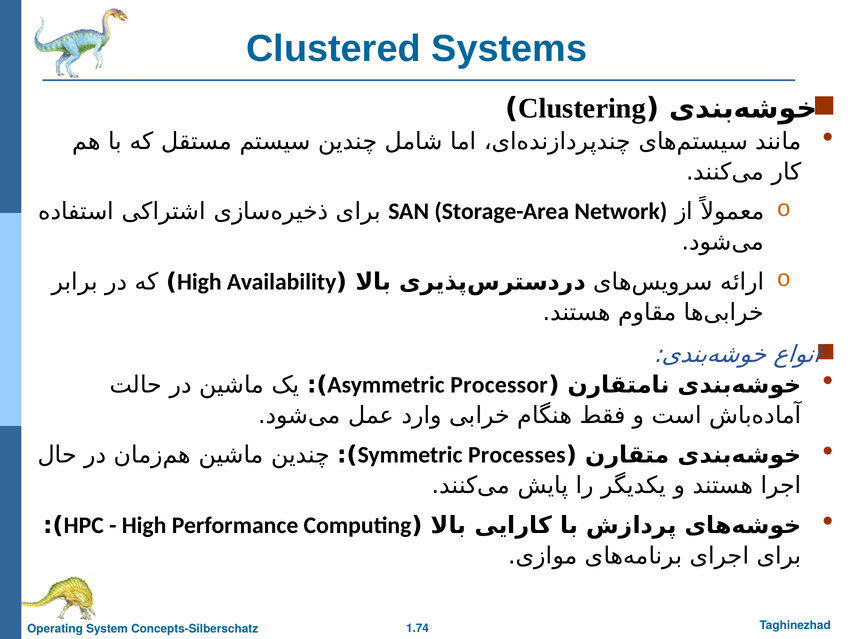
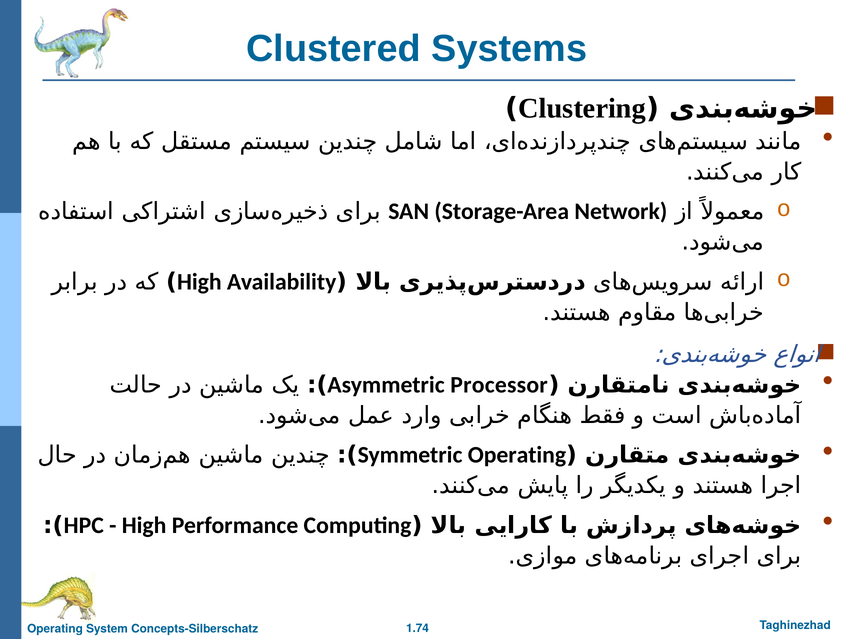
Symmetric Processes: Processes -> Operating
